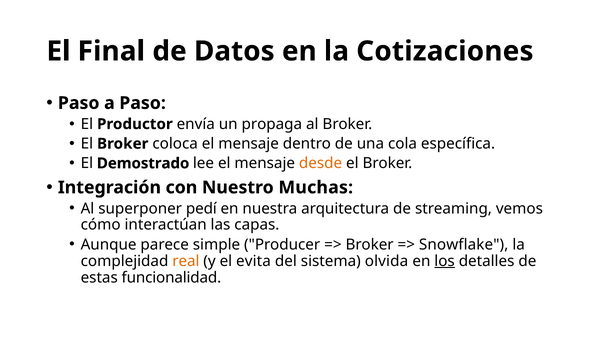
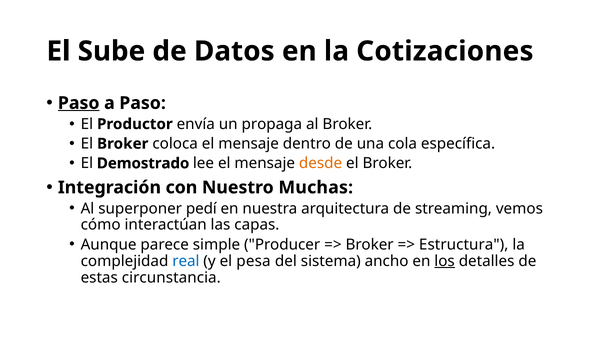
Final: Final -> Sube
Paso at (79, 103) underline: none -> present
Snowflake: Snowflake -> Estructura
real colour: orange -> blue
evita: evita -> pesa
olvida: olvida -> ancho
funcionalidad: funcionalidad -> circunstancia
